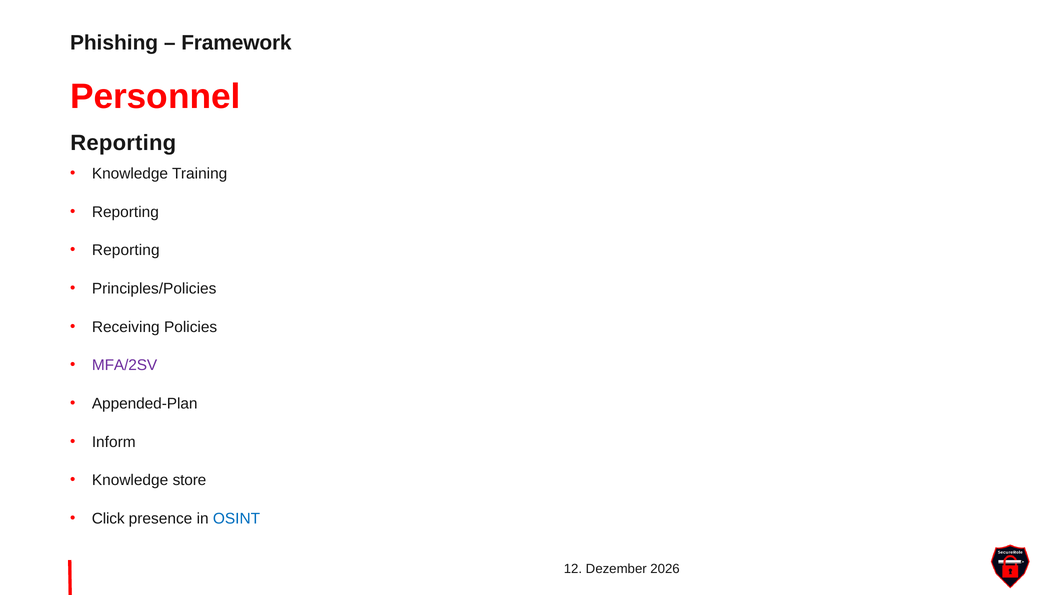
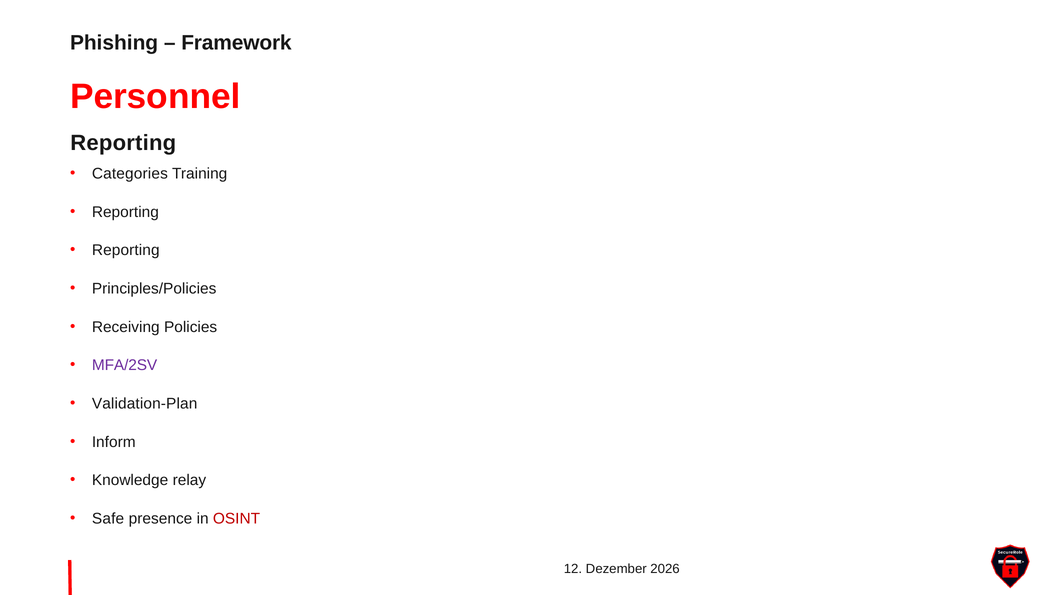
Knowledge at (130, 174): Knowledge -> Categories
Appended-Plan: Appended-Plan -> Validation-Plan
store: store -> relay
Click: Click -> Safe
OSINT colour: blue -> red
